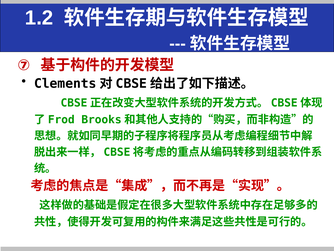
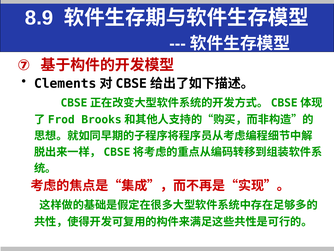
1.2: 1.2 -> 8.9
